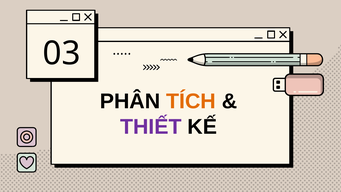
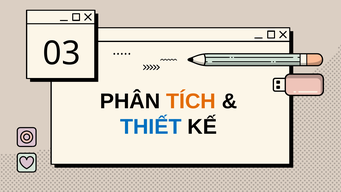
THIẾT colour: purple -> blue
